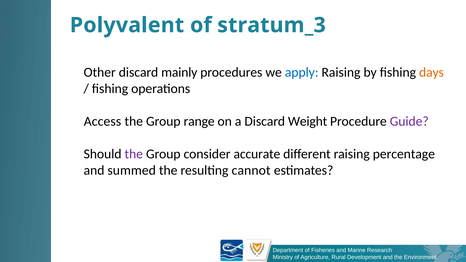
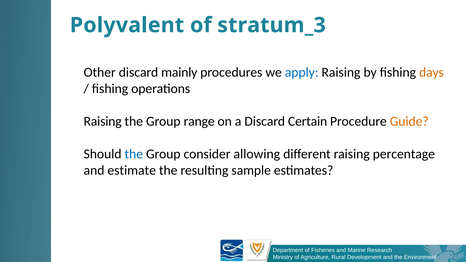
Access at (103, 121): Access -> Raising
Weight: Weight -> Certain
Guide colour: purple -> orange
the at (134, 154) colour: purple -> blue
accurate: accurate -> allowing
summed: summed -> estimate
cannot: cannot -> sample
